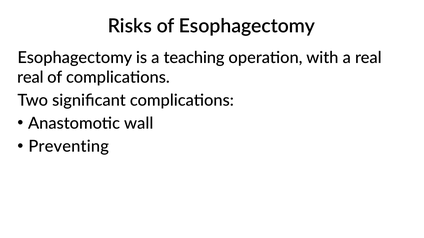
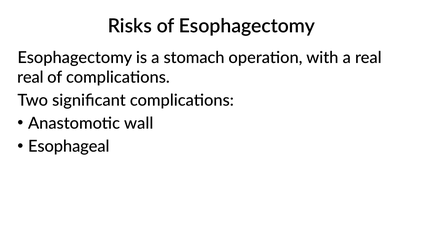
teaching: teaching -> stomach
Preventing: Preventing -> Esophageal
